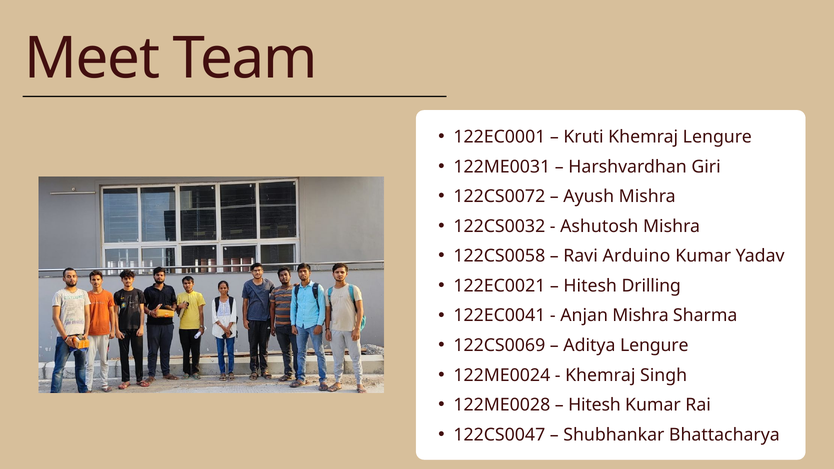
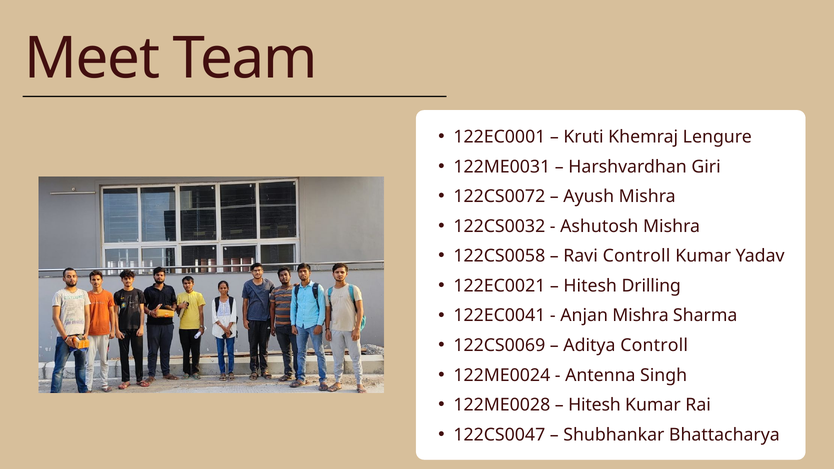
Ravi Arduino: Arduino -> Controll
Aditya Lengure: Lengure -> Controll
Khemraj at (600, 375): Khemraj -> Antenna
